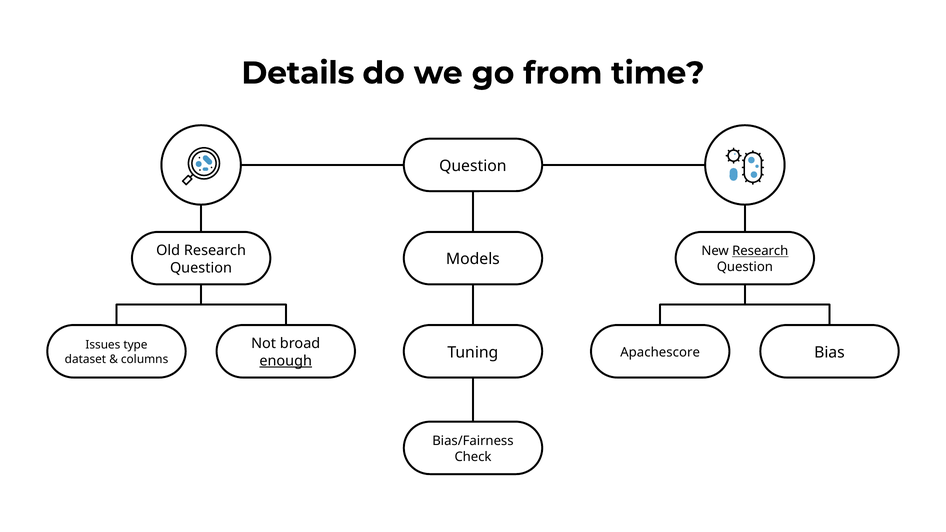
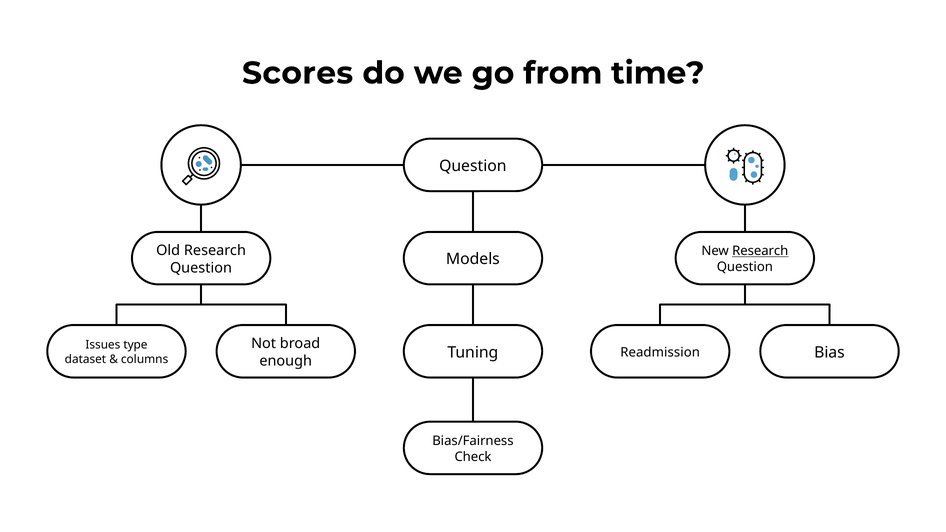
Details: Details -> Scores
Apachescore: Apachescore -> Readmission
enough underline: present -> none
